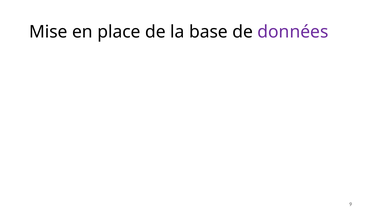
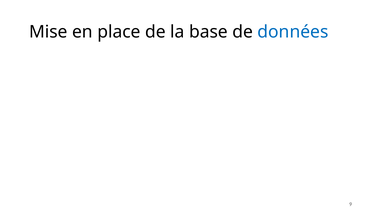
données colour: purple -> blue
